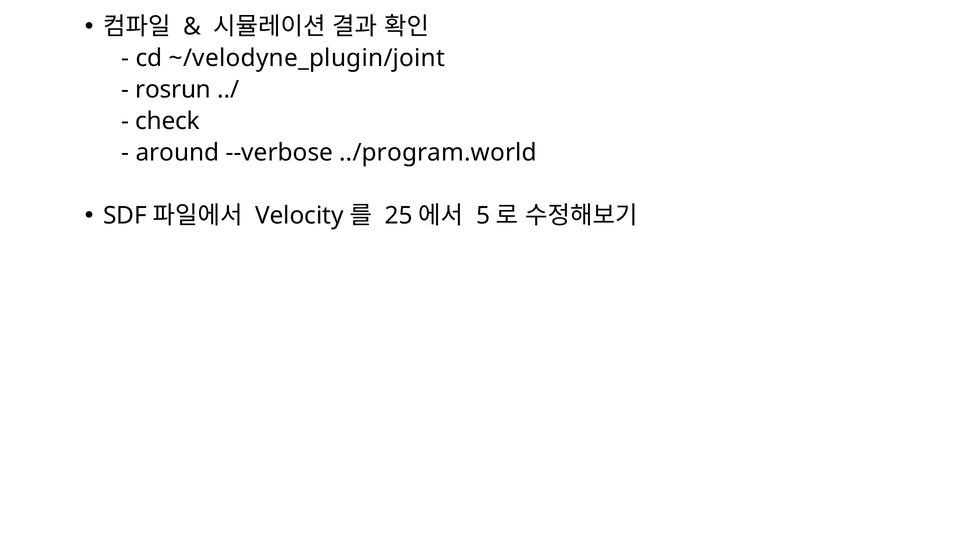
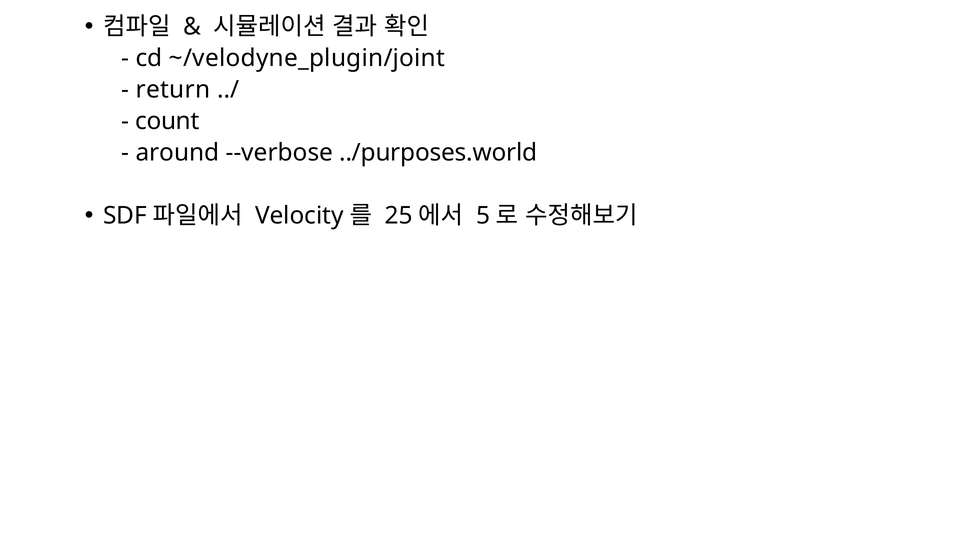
rosrun: rosrun -> return
check: check -> count
../program.world: ../program.world -> ../purposes.world
